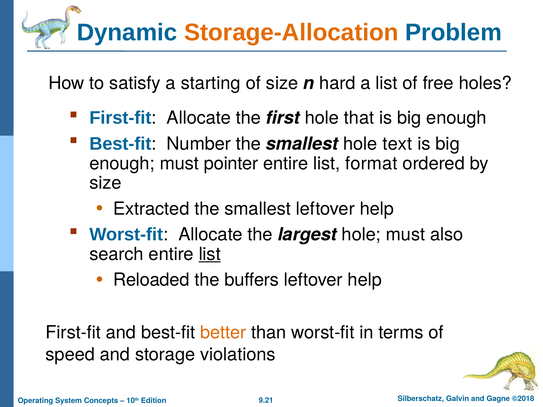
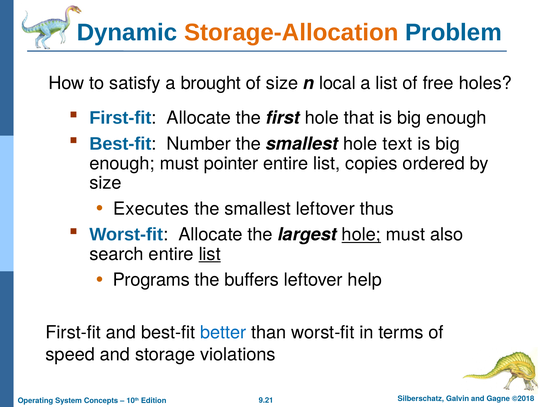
starting: starting -> brought
hard: hard -> local
format: format -> copies
Extracted: Extracted -> Executes
smallest leftover help: help -> thus
hole at (361, 235) underline: none -> present
Reloaded: Reloaded -> Programs
better colour: orange -> blue
